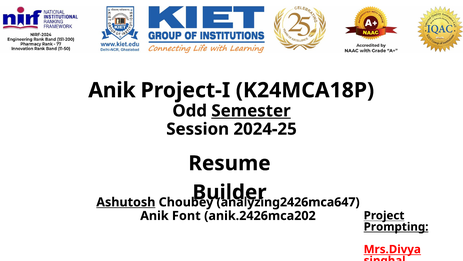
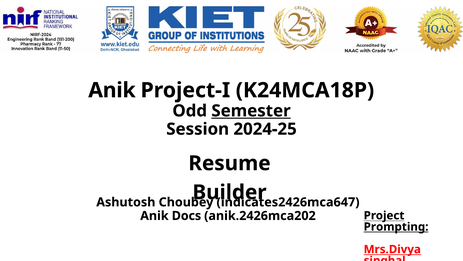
Ashutosh underline: present -> none
analyzing2426mca647: analyzing2426mca647 -> indicates2426mca647
Font: Font -> Docs
